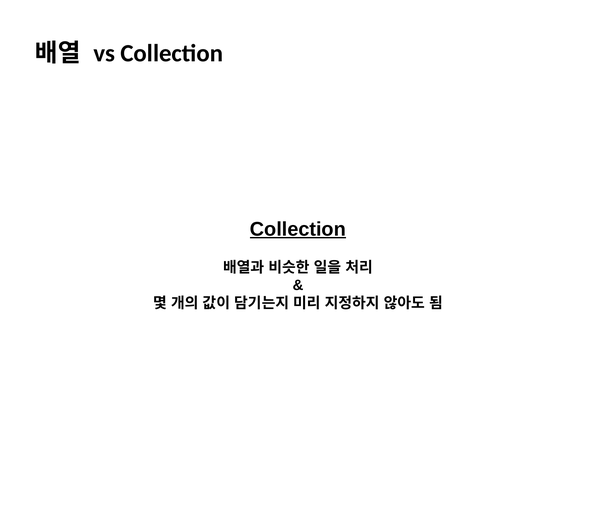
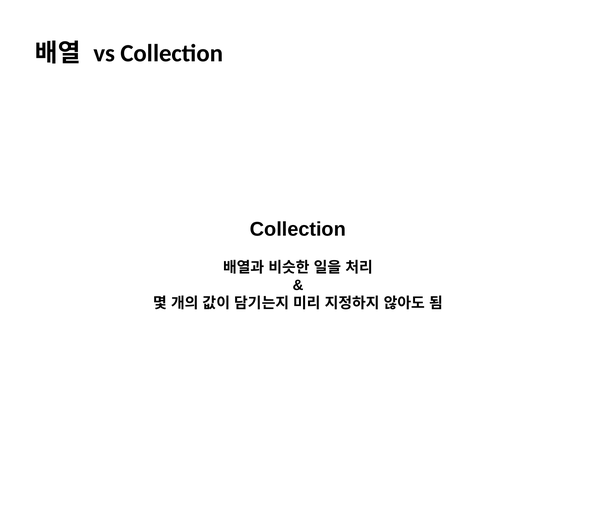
Collection at (298, 229) underline: present -> none
